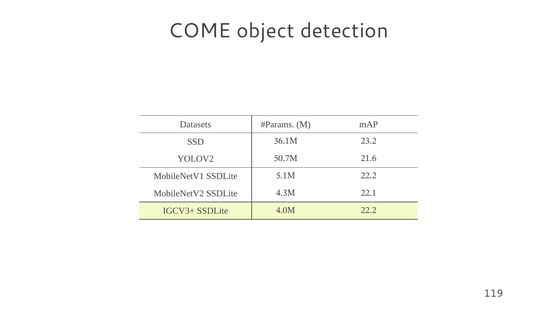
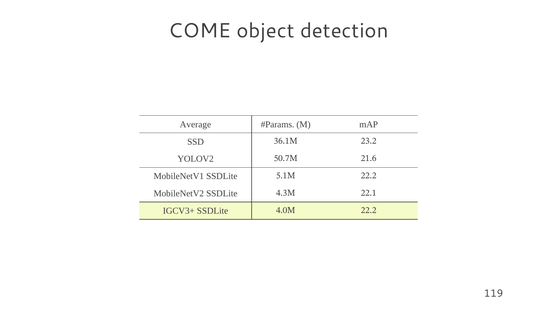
Datasets: Datasets -> Average
